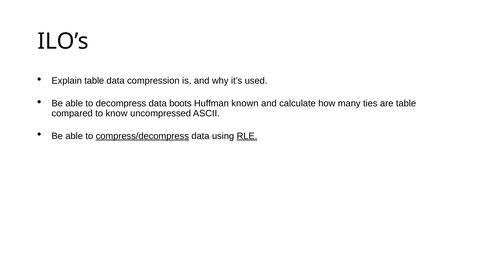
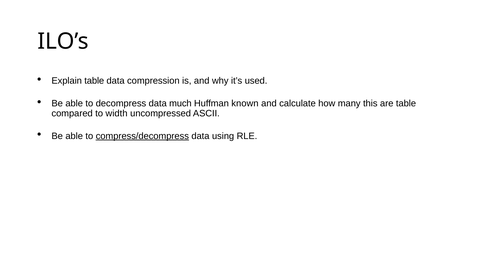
boots: boots -> much
ties: ties -> this
know: know -> width
RLE underline: present -> none
